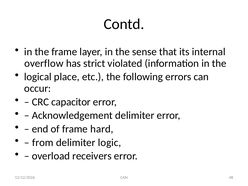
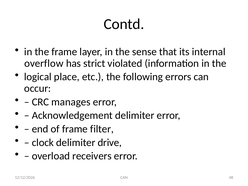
capacitor: capacitor -> manages
hard: hard -> filter
from: from -> clock
logic: logic -> drive
